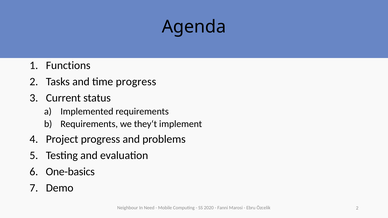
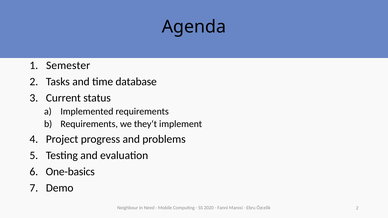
Functions: Functions -> Semester
time progress: progress -> database
